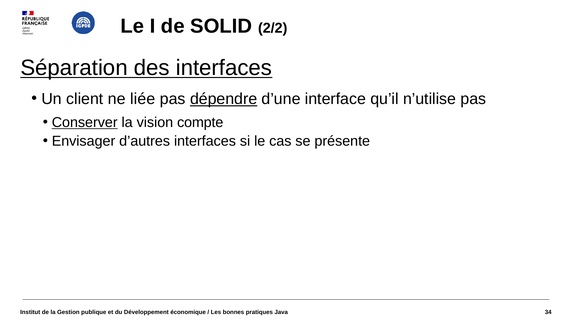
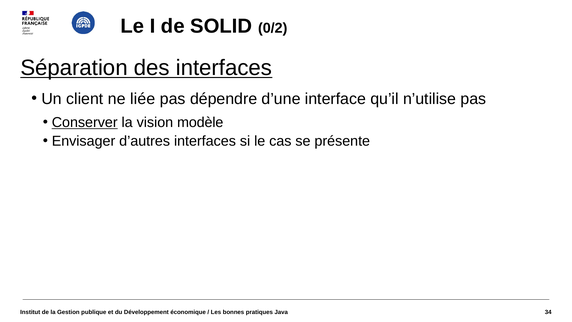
2/2: 2/2 -> 0/2
dépendre underline: present -> none
compte: compte -> modèle
